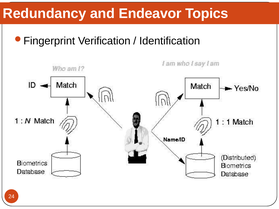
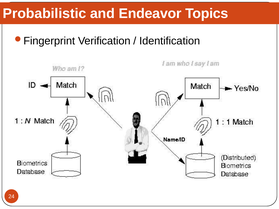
Redundancy: Redundancy -> Probabilistic
